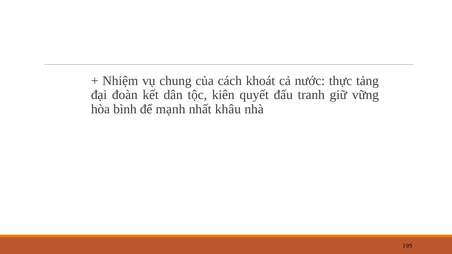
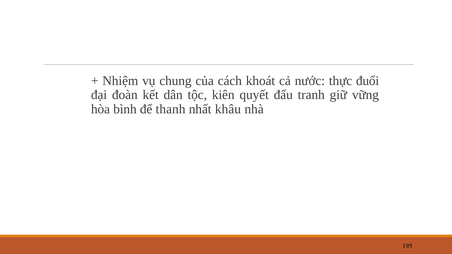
tảng: tảng -> đuổi
mạnh: mạnh -> thanh
